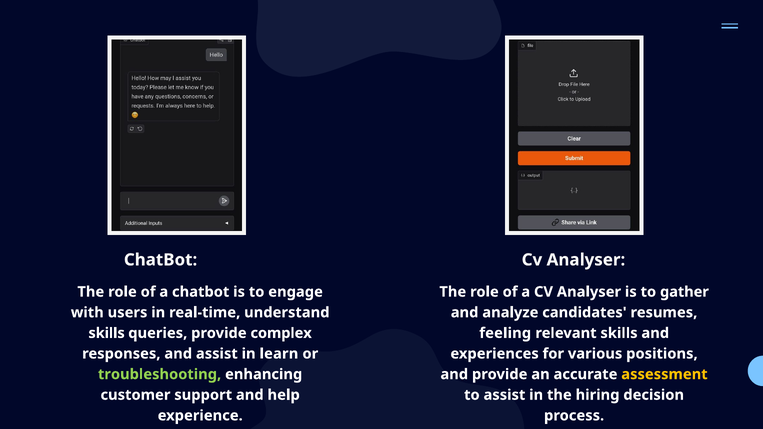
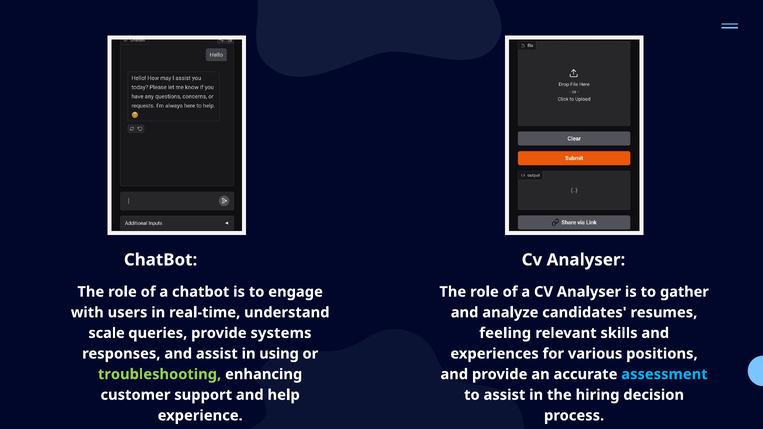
skills at (107, 333): skills -> scale
complex: complex -> systems
learn: learn -> using
assessment colour: yellow -> light blue
